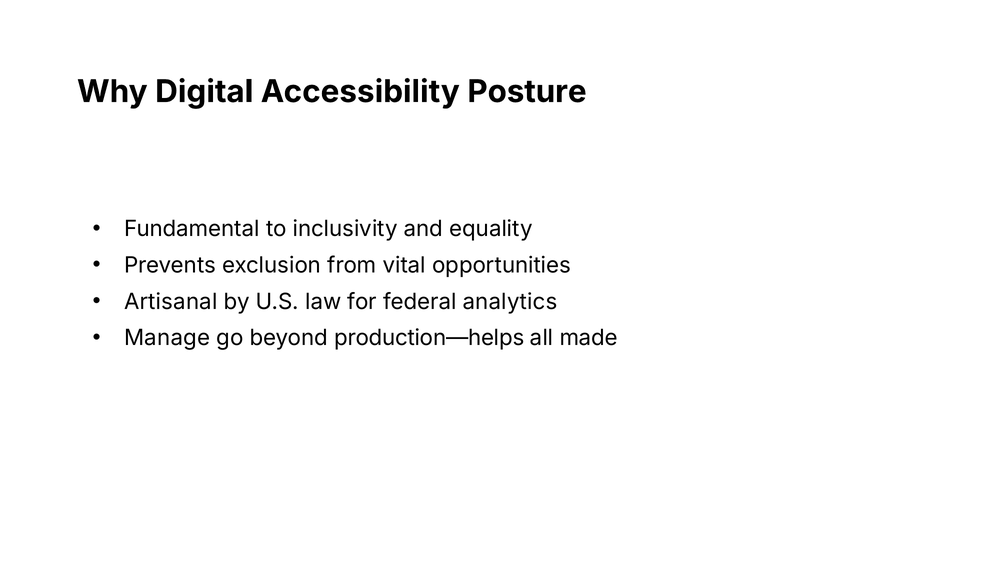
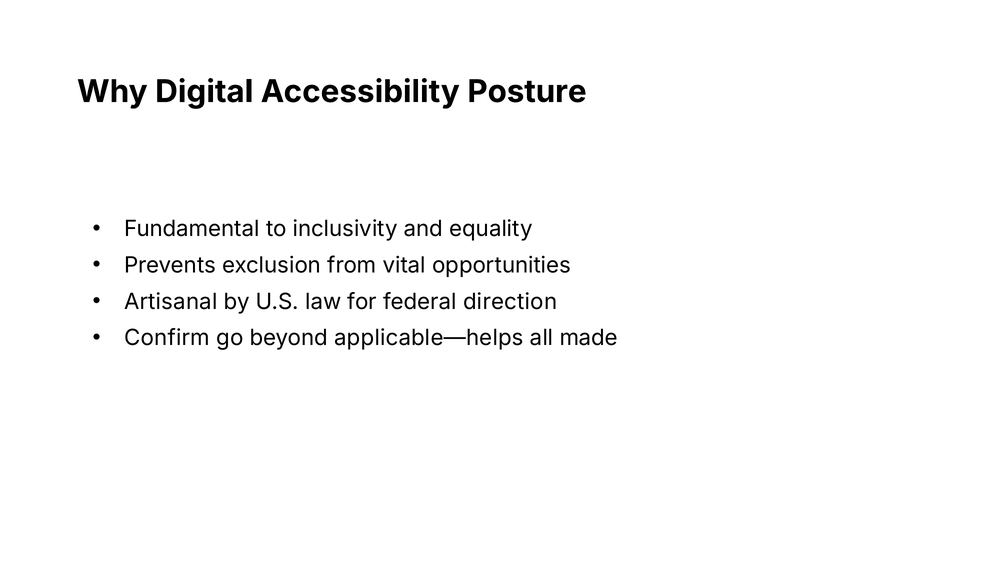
analytics: analytics -> direction
Manage: Manage -> Confirm
production—helps: production—helps -> applicable—helps
